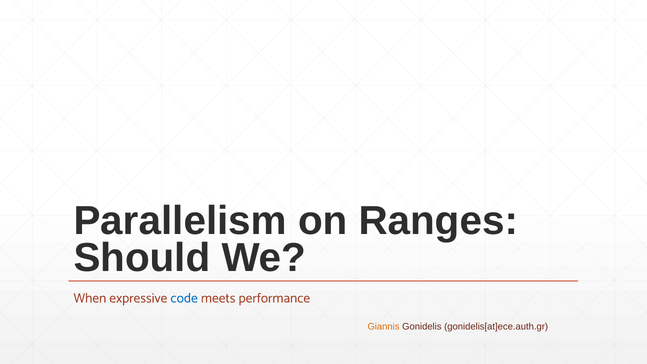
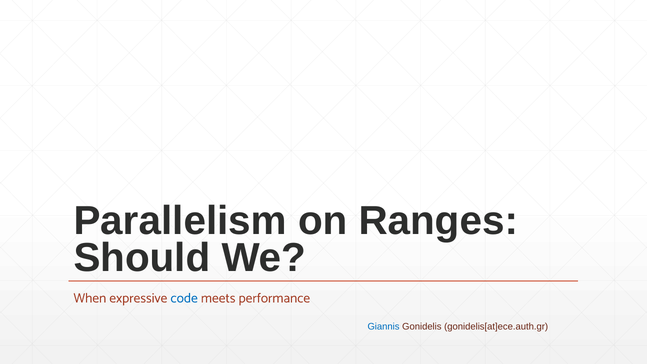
Giannis colour: orange -> blue
